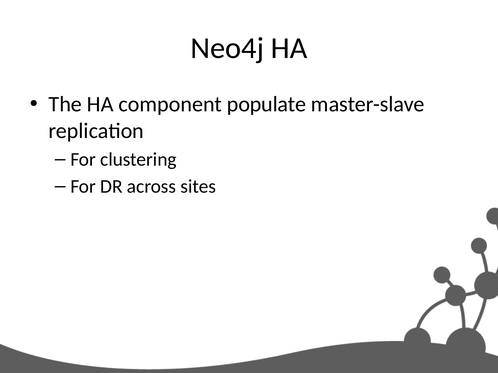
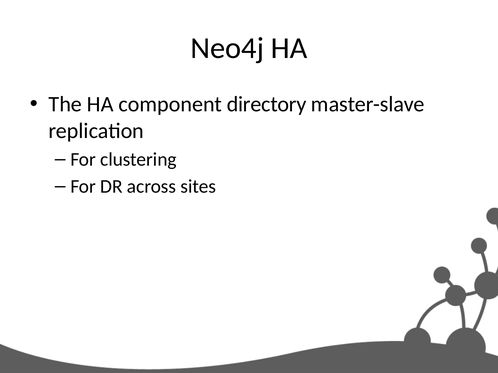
populate: populate -> directory
